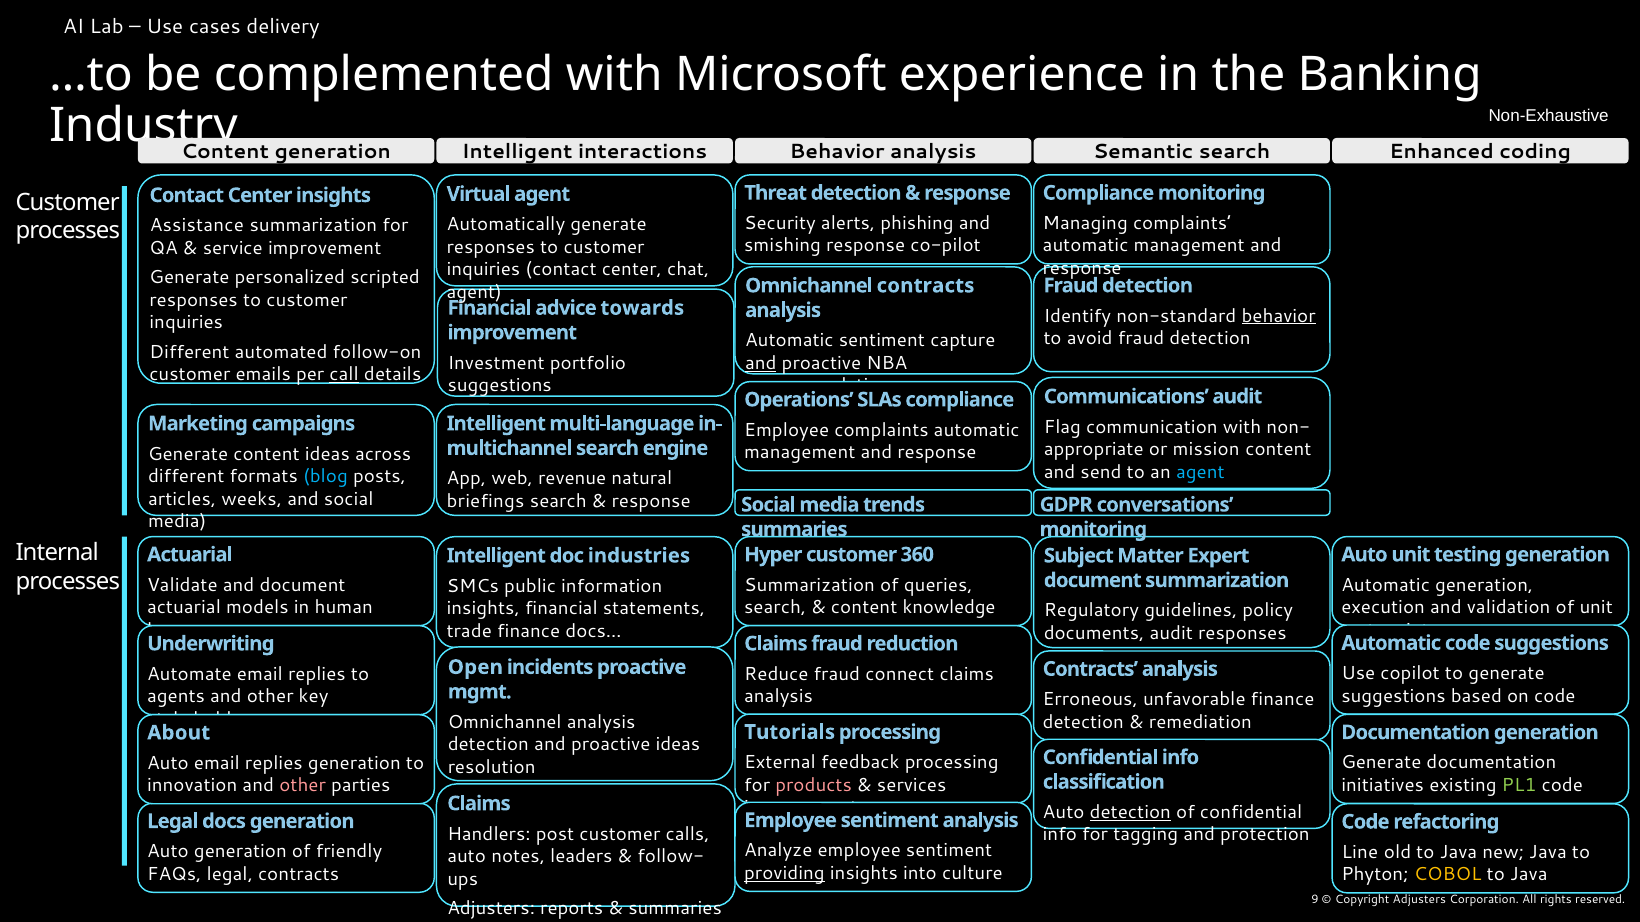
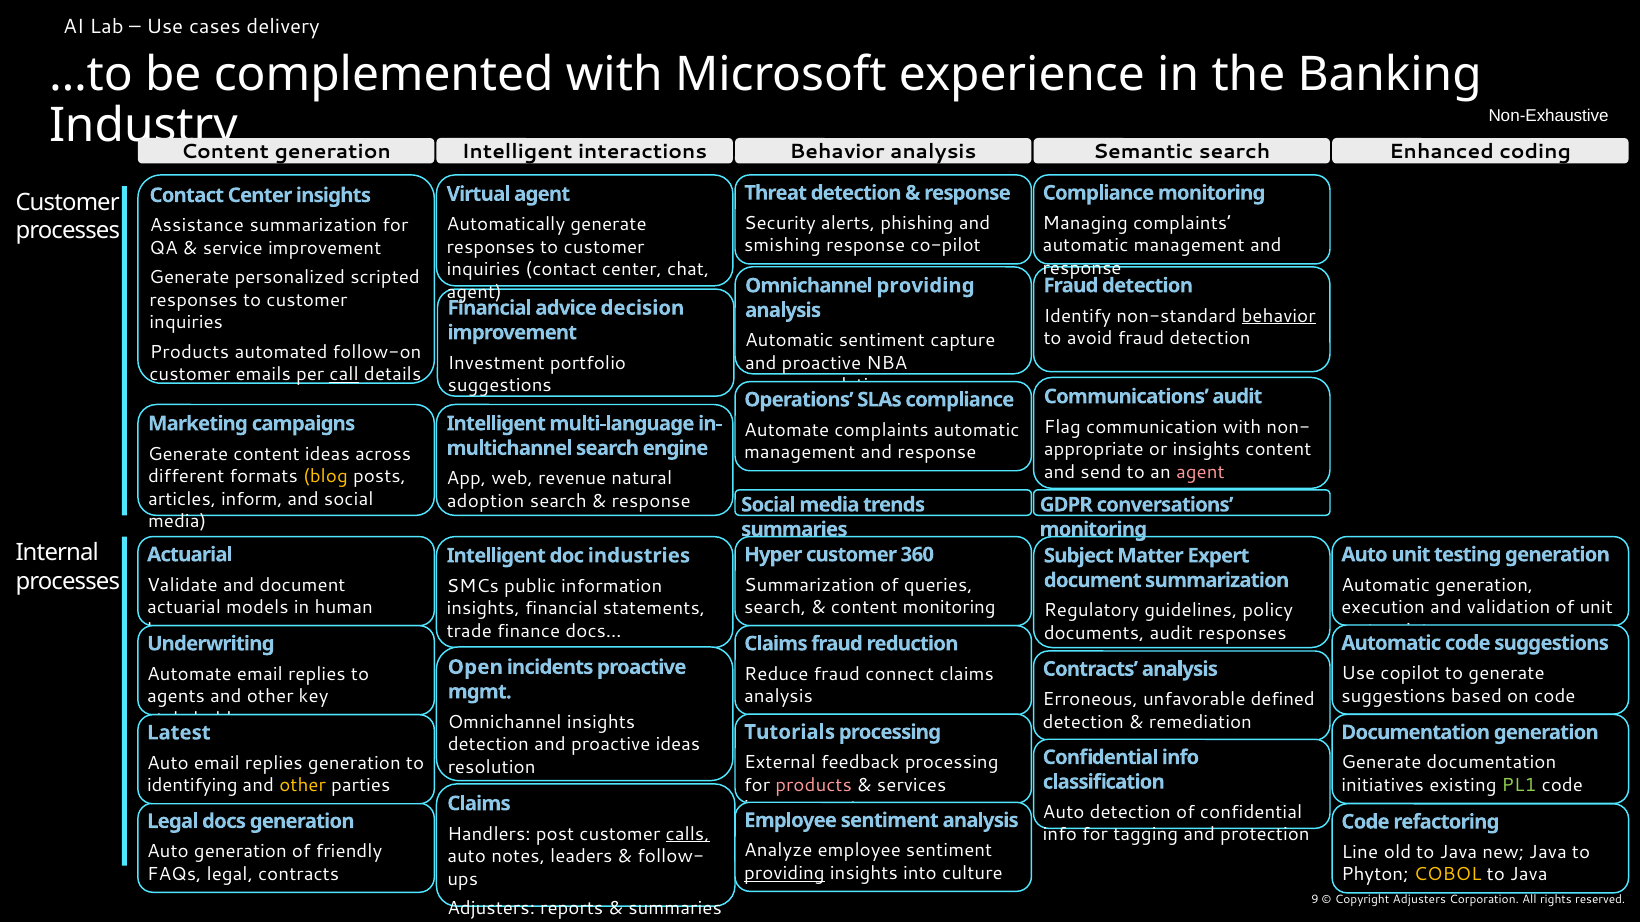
Omnichannel contracts: contracts -> providing
towards: towards -> decision
Different at (190, 352): Different -> Products
and at (761, 363) underline: present -> none
Employee at (787, 430): Employee -> Automate
or mission: mission -> insights
agent at (1200, 472) colour: light blue -> pink
blog colour: light blue -> yellow
weeks: weeks -> inform
briefings: briefings -> adoption
content knowledge: knowledge -> monitoring
unfavorable finance: finance -> defined
Omnichannel analysis: analysis -> insights
About: About -> Latest
innovation: innovation -> identifying
other at (303, 786) colour: pink -> yellow
detection at (1130, 813) underline: present -> none
calls underline: none -> present
